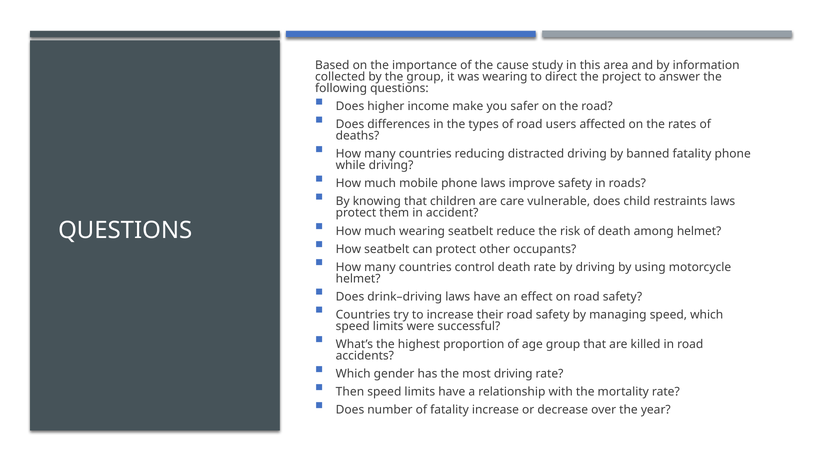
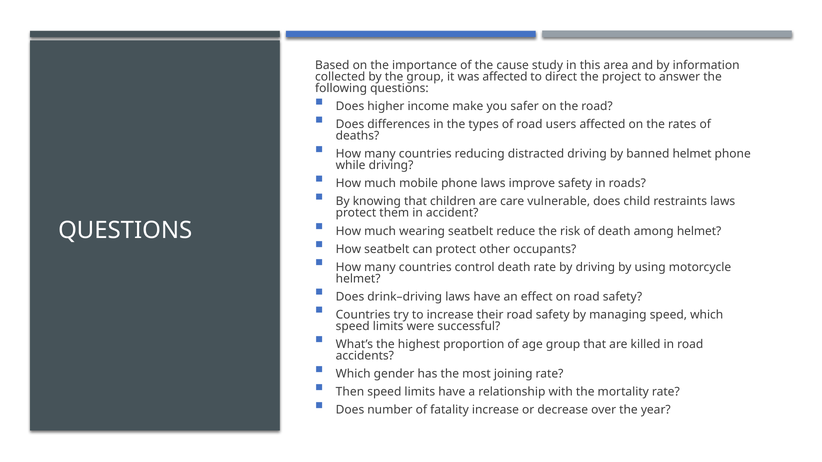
was wearing: wearing -> affected
banned fatality: fatality -> helmet
most driving: driving -> joining
